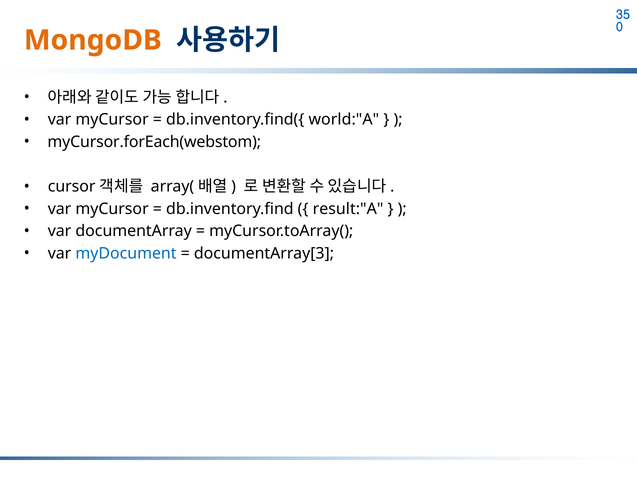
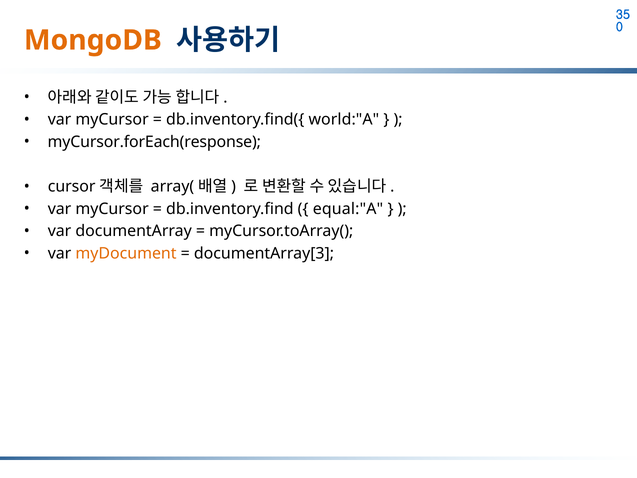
myCursor.forEach(webstom: myCursor.forEach(webstom -> myCursor.forEach(response
result:"A: result:"A -> equal:"A
myDocument colour: blue -> orange
